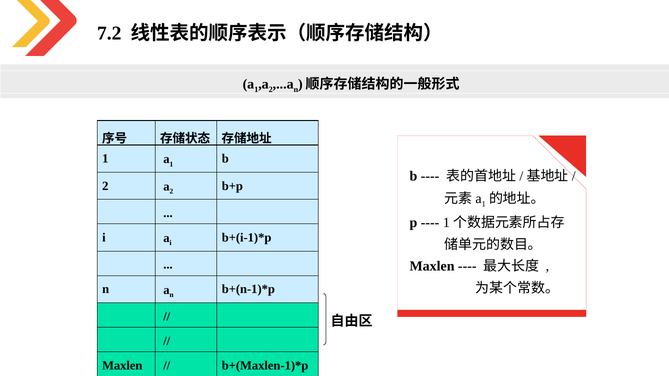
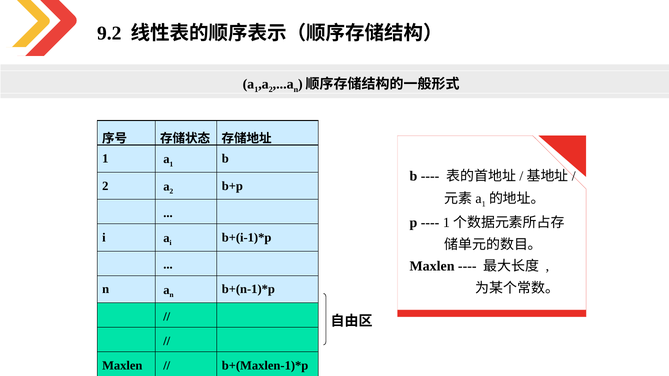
7.2: 7.2 -> 9.2
